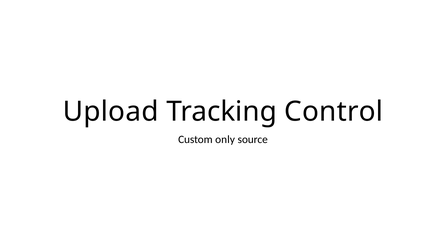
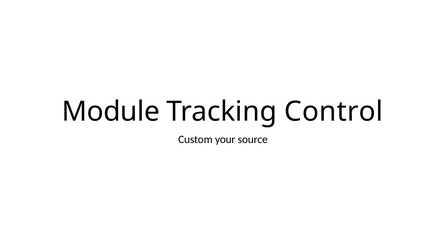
Upload: Upload -> Module
only: only -> your
